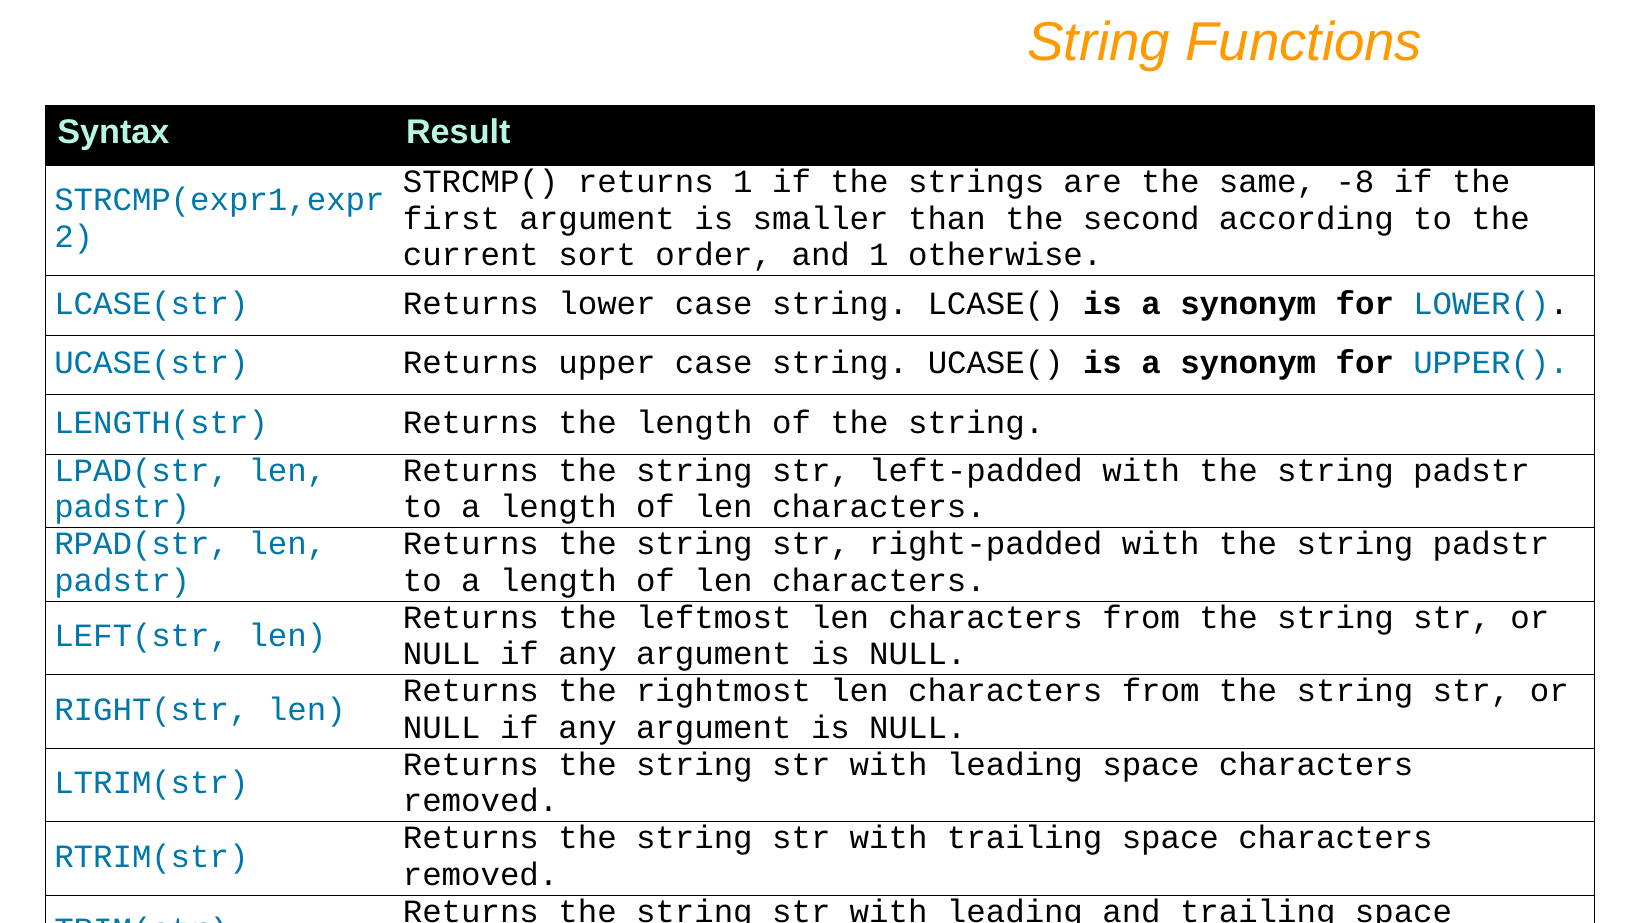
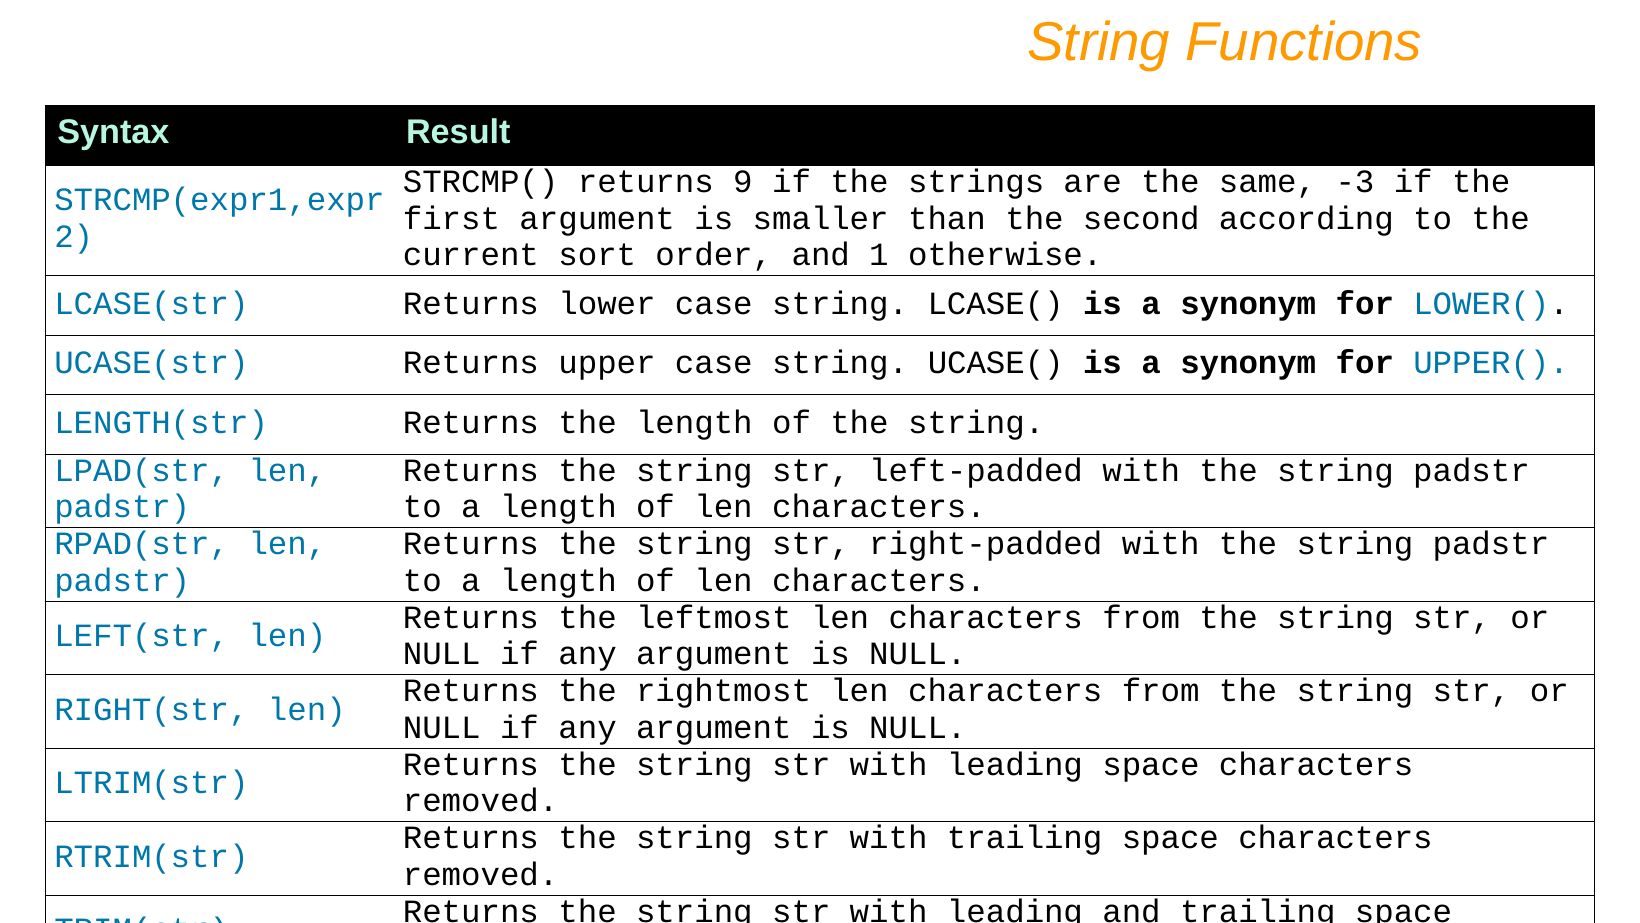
returns 1: 1 -> 9
-8: -8 -> -3
